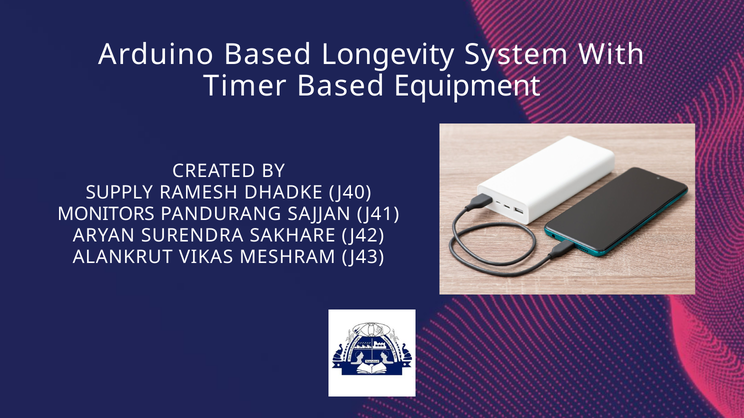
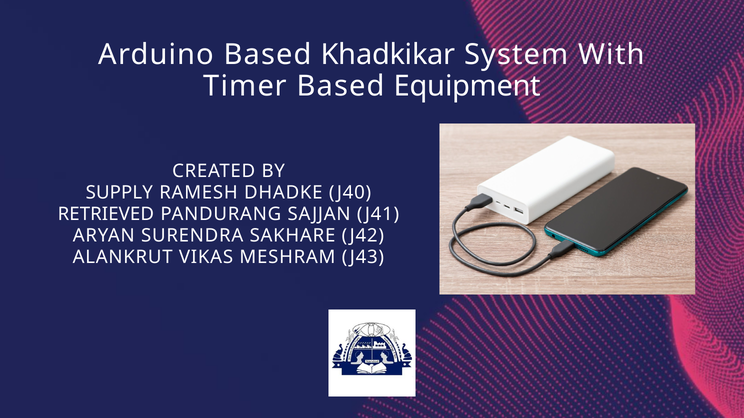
Longevity: Longevity -> Khadkikar
MONITORS: MONITORS -> RETRIEVED
